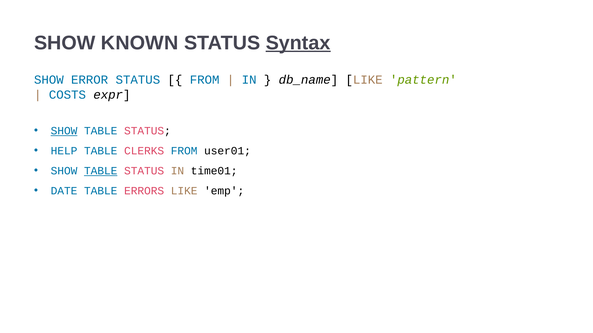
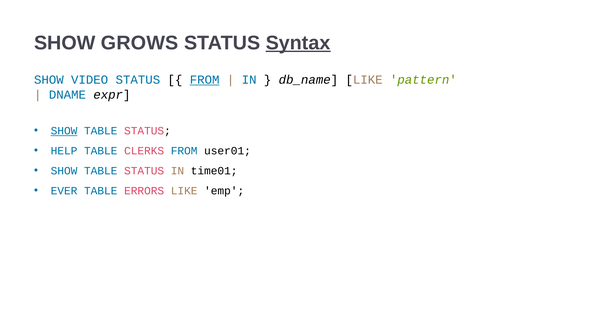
KNOWN: KNOWN -> GROWS
ERROR: ERROR -> VIDEO
FROM at (205, 80) underline: none -> present
COSTS: COSTS -> DNAME
TABLE at (101, 171) underline: present -> none
DATE: DATE -> EVER
